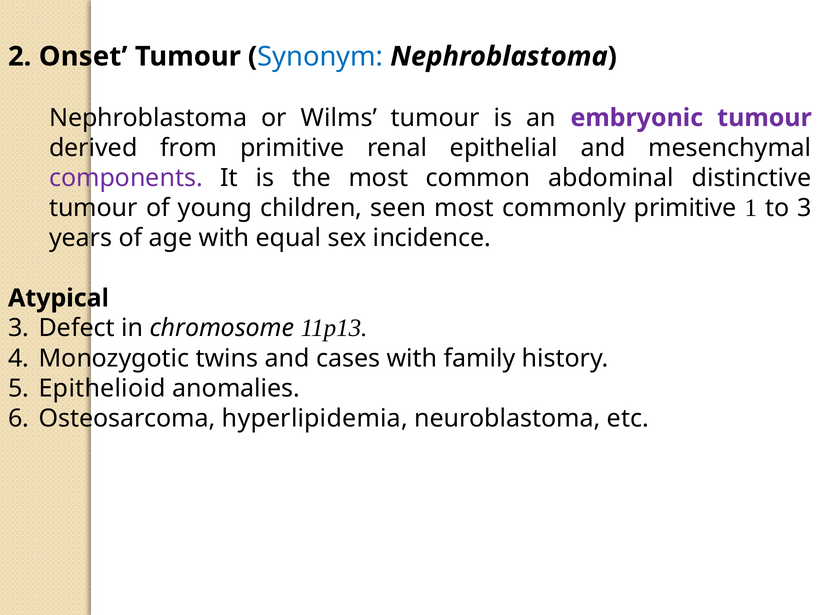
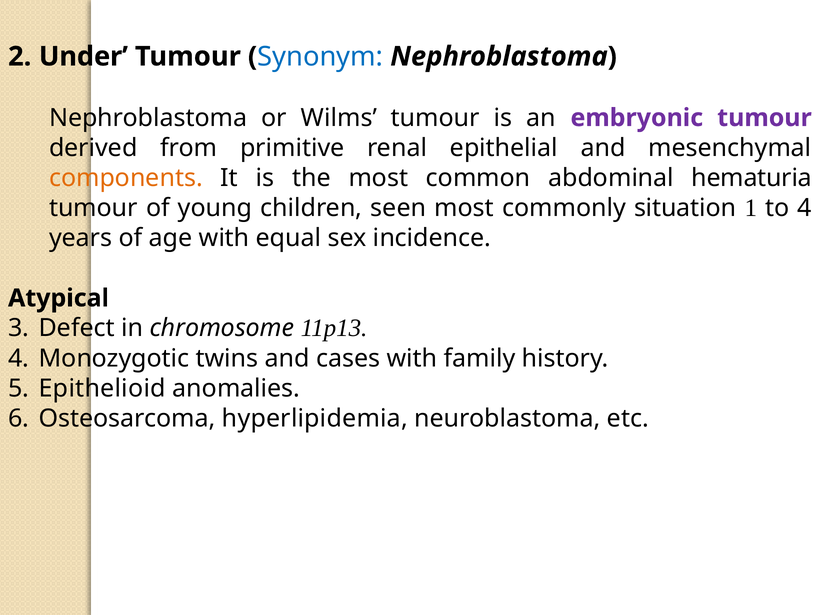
Onset: Onset -> Under
components colour: purple -> orange
distinctive: distinctive -> hematuria
commonly primitive: primitive -> situation
to 3: 3 -> 4
